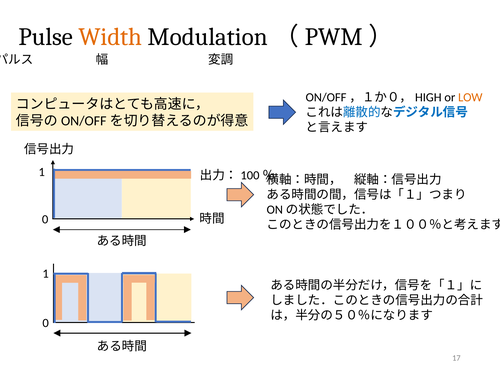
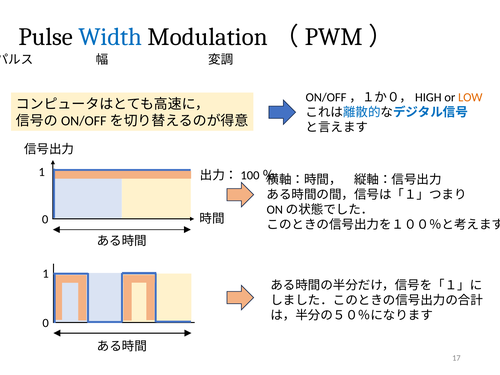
Width colour: orange -> blue
